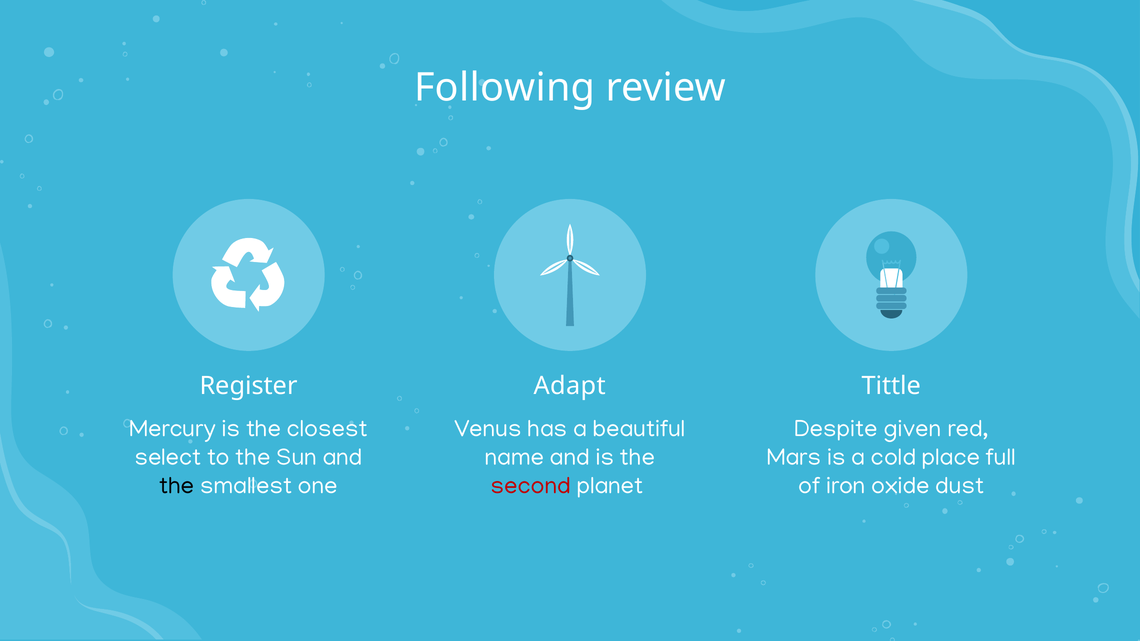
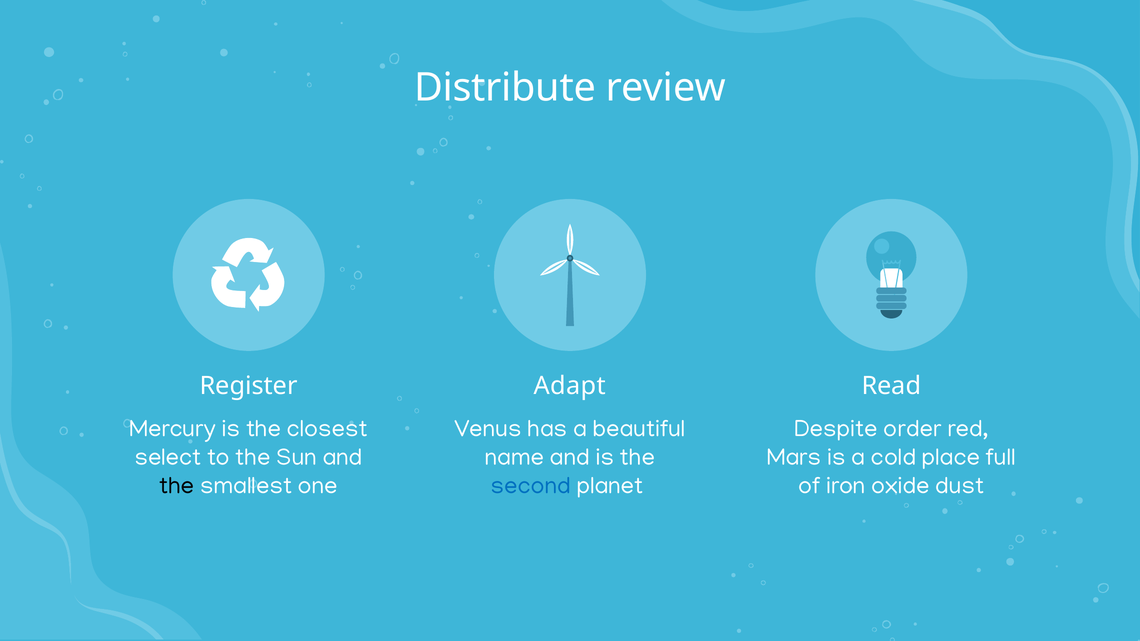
Following: Following -> Distribute
Tittle: Tittle -> Read
given: given -> order
second colour: red -> blue
